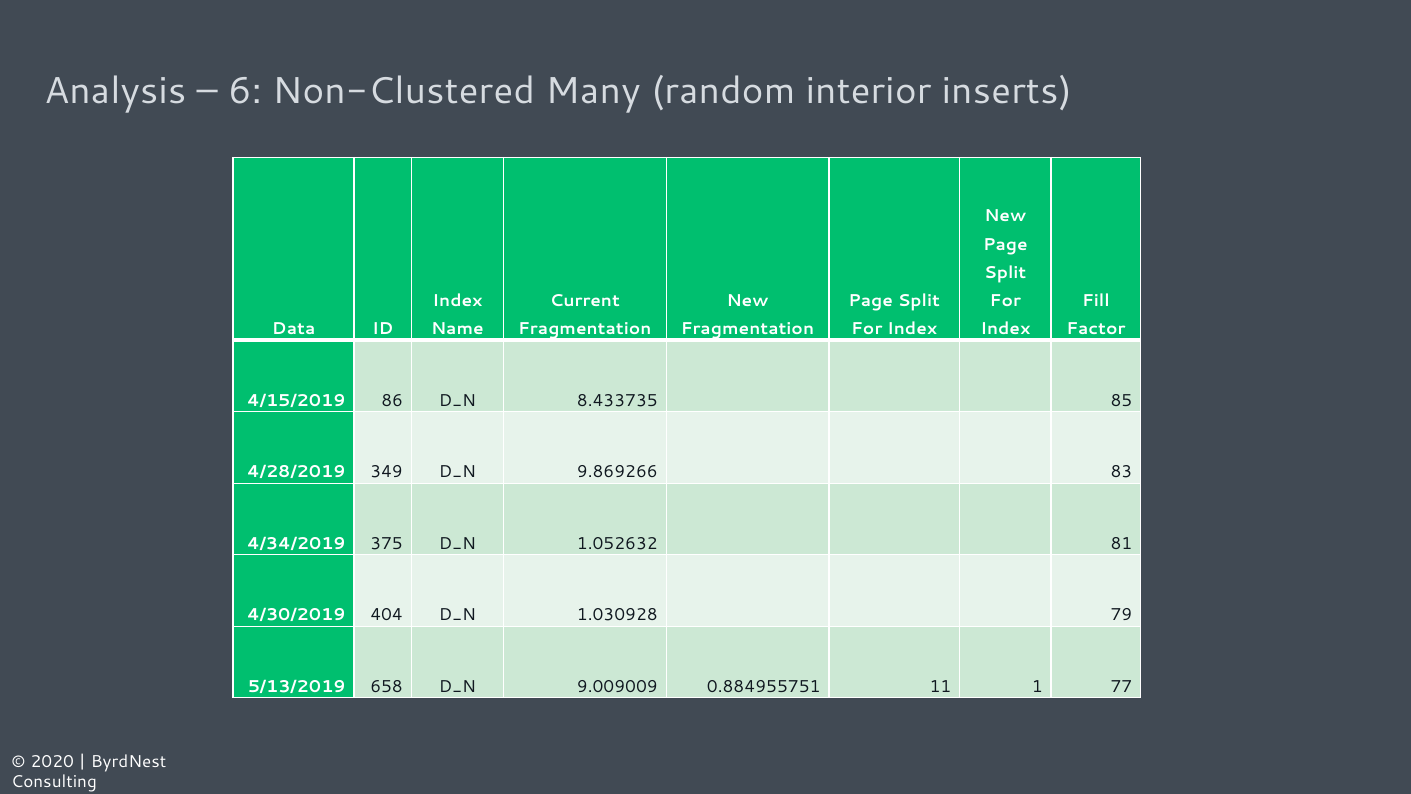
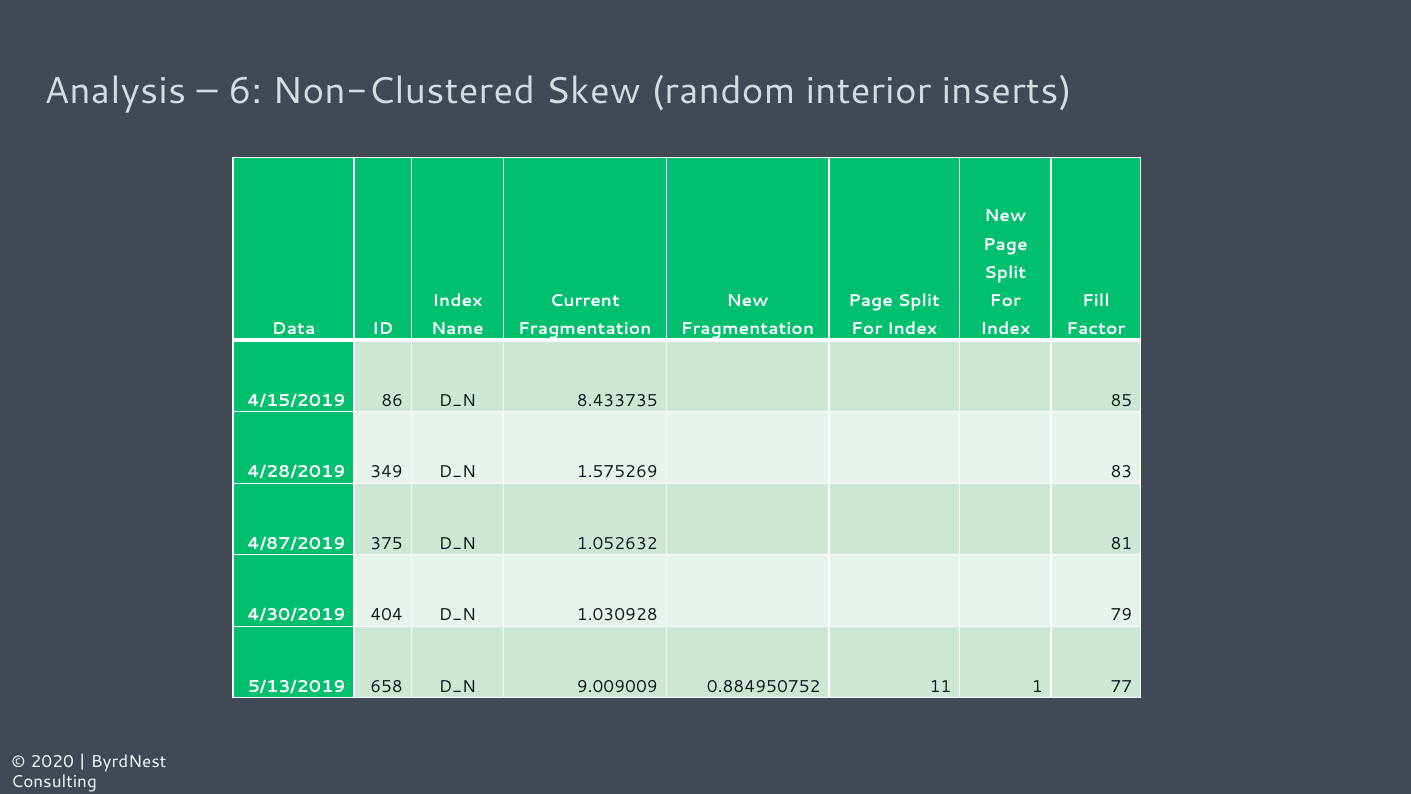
Many: Many -> Skew
9.869266: 9.869266 -> 1.575269
4/34/2019: 4/34/2019 -> 4/87/2019
0.884955751: 0.884955751 -> 0.884950752
